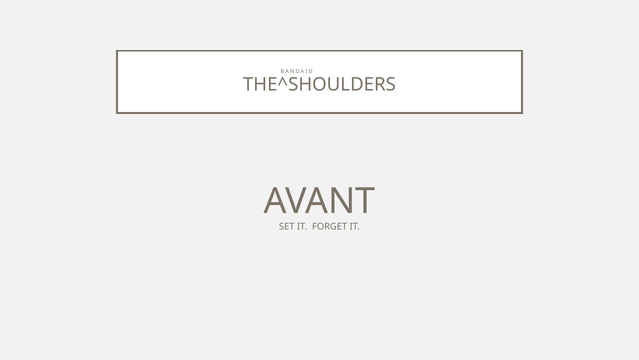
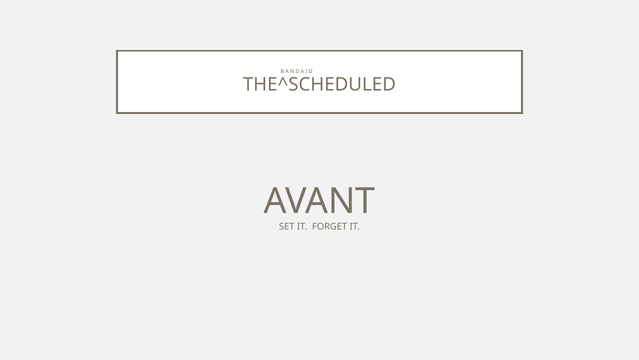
THE^SHOULDERS: THE^SHOULDERS -> THE^SCHEDULED
